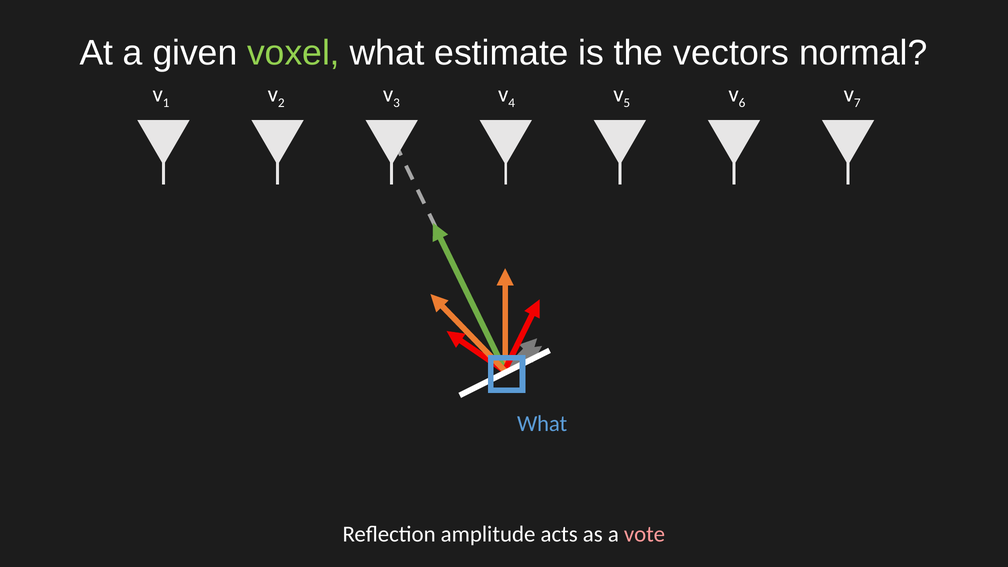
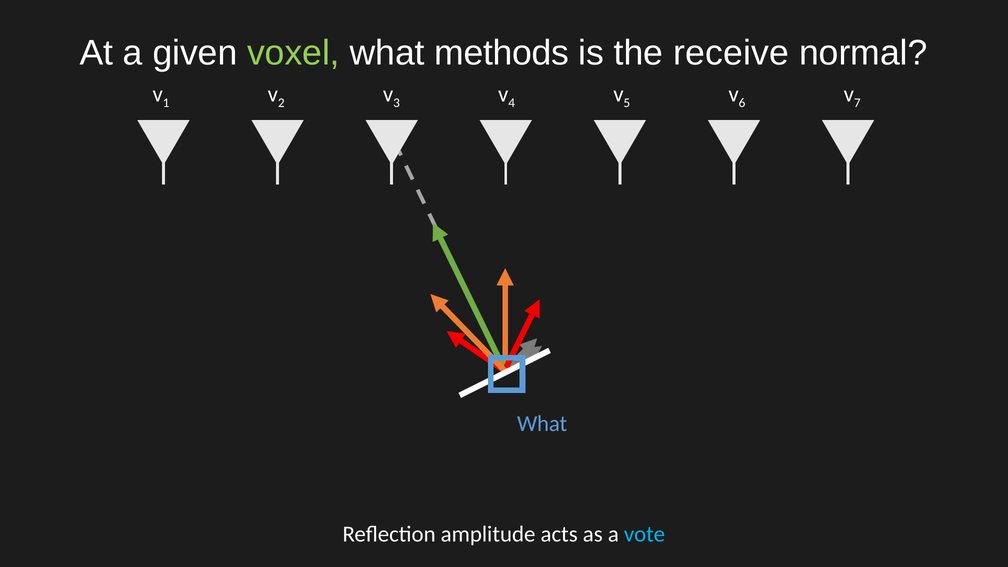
estimate: estimate -> methods
vectors: vectors -> receive
vote colour: pink -> light blue
